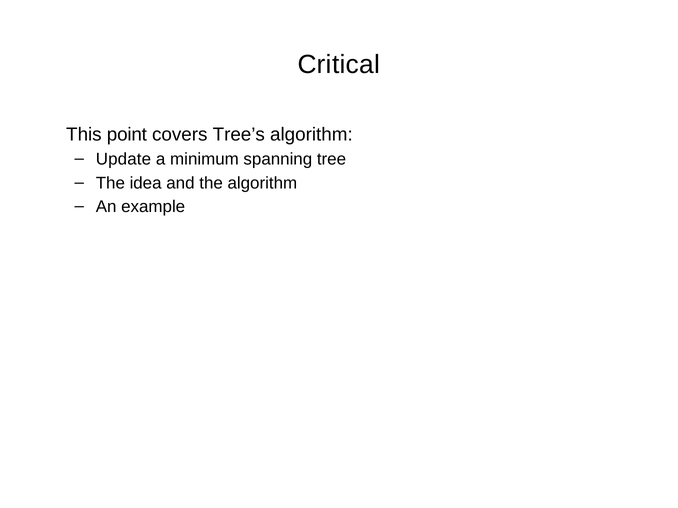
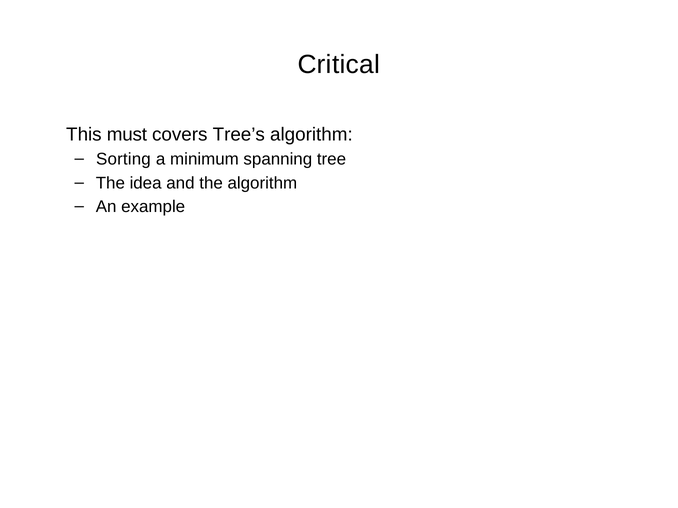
point: point -> must
Update: Update -> Sorting
